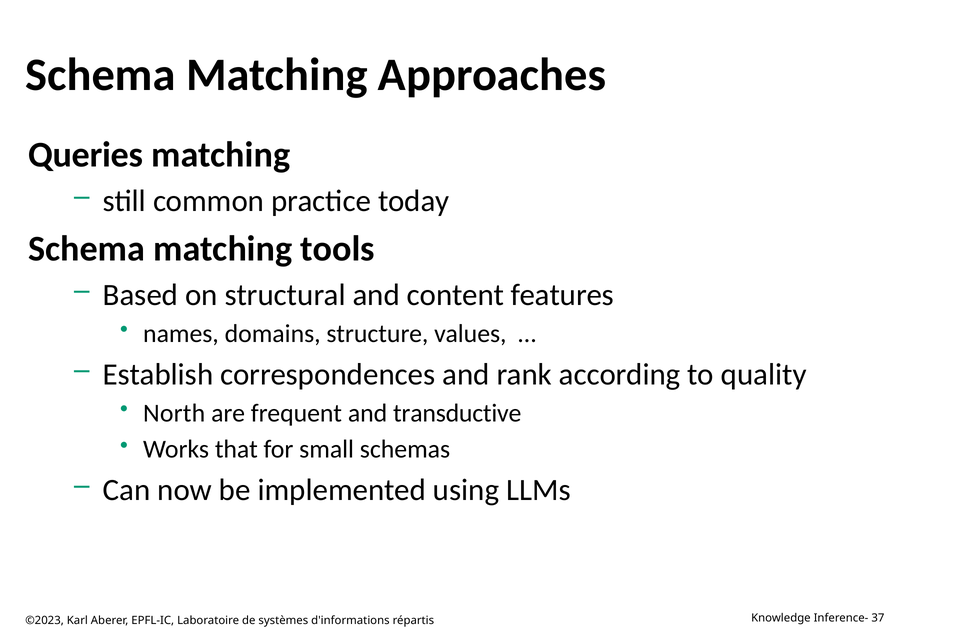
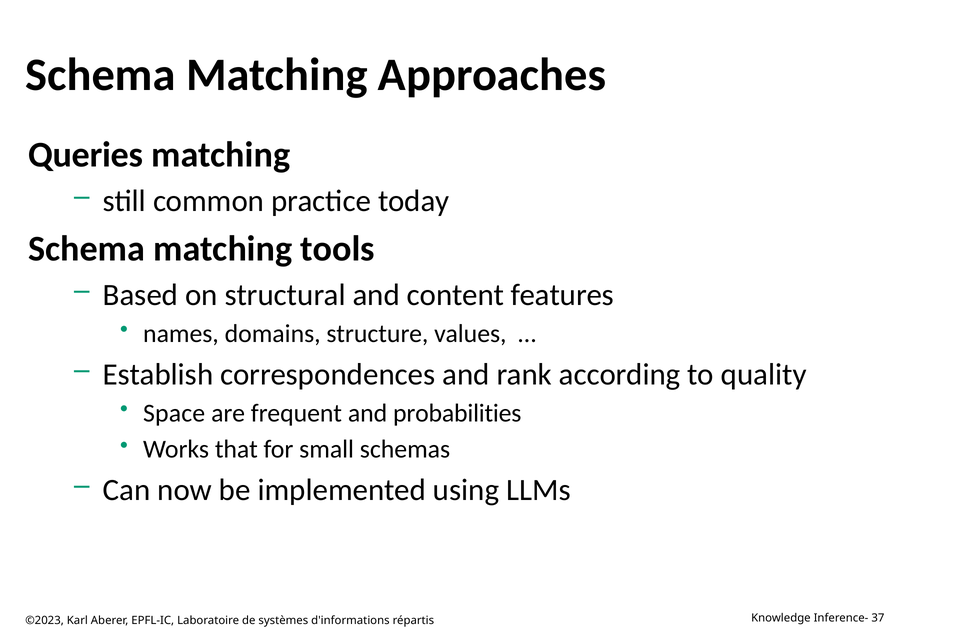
North: North -> Space
transductive: transductive -> probabilities
